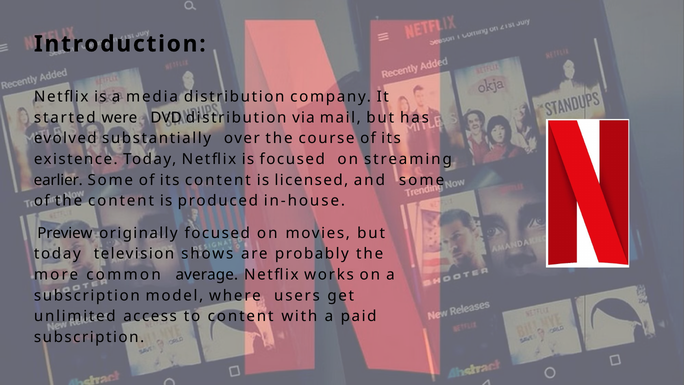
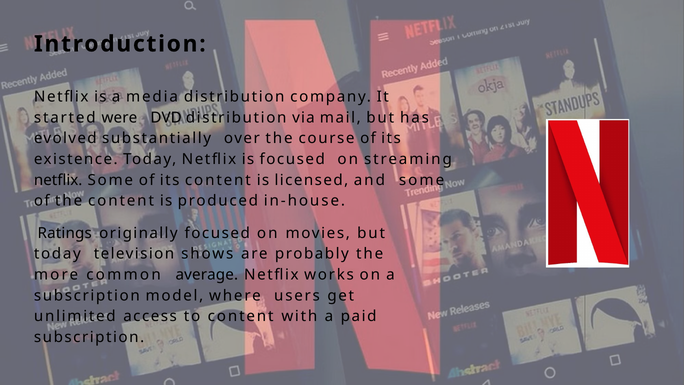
earlier at (58, 180): earlier -> netﬂix
Preview: Preview -> Ratings
